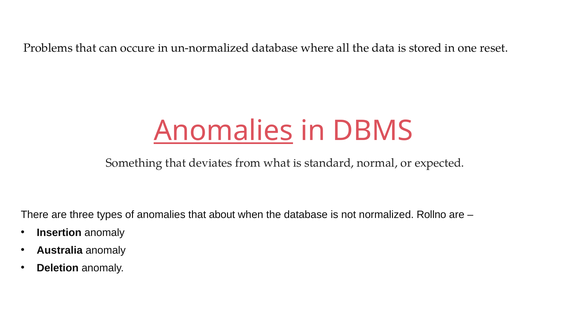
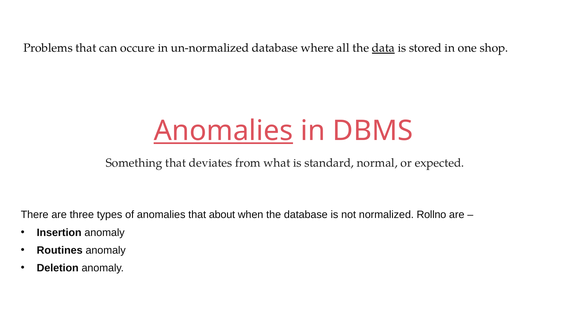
data underline: none -> present
reset: reset -> shop
Australia: Australia -> Routines
